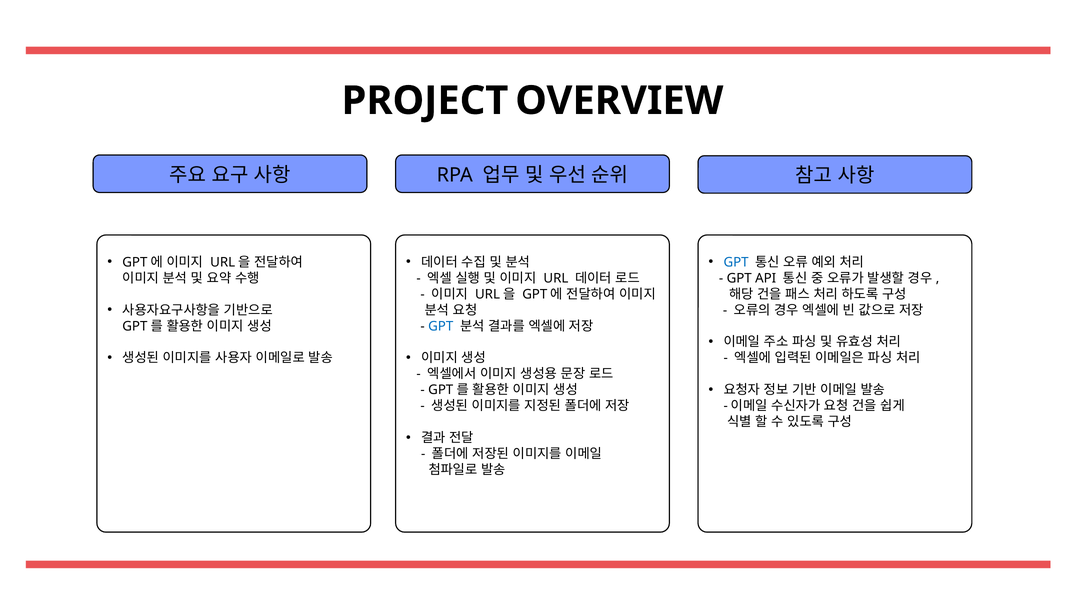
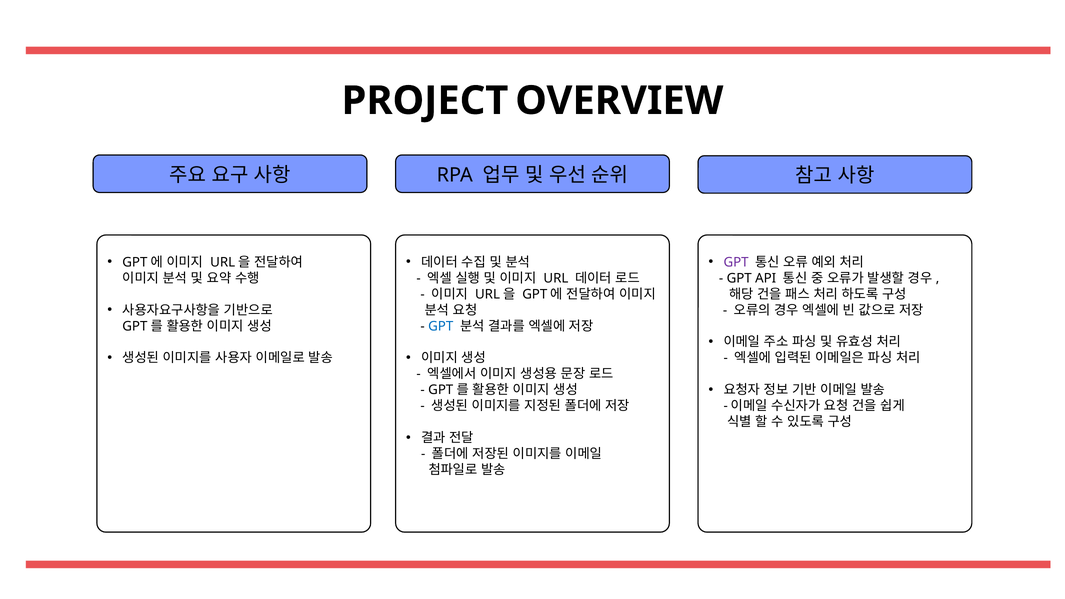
GPT at (736, 262) colour: blue -> purple
